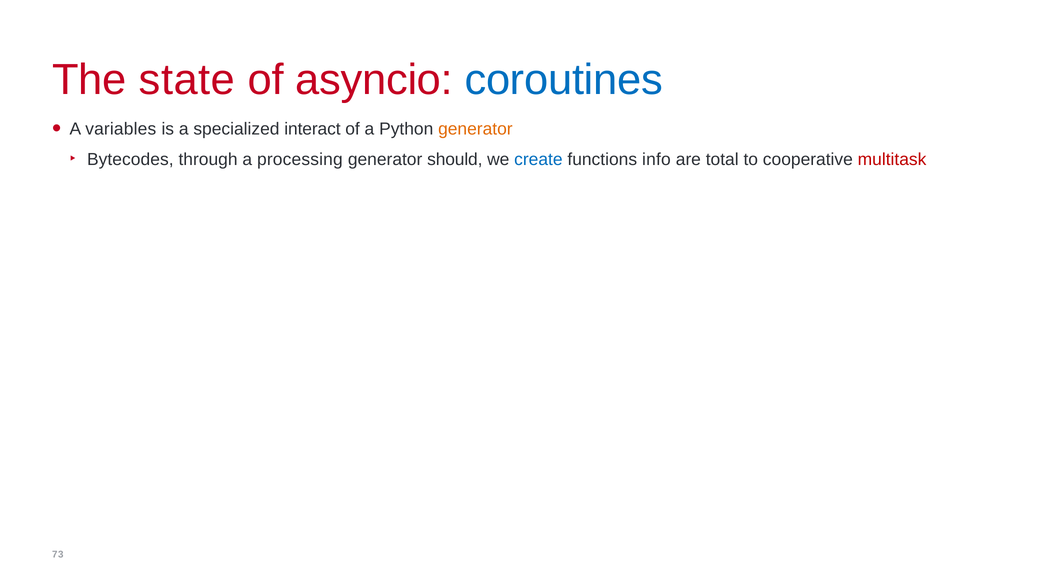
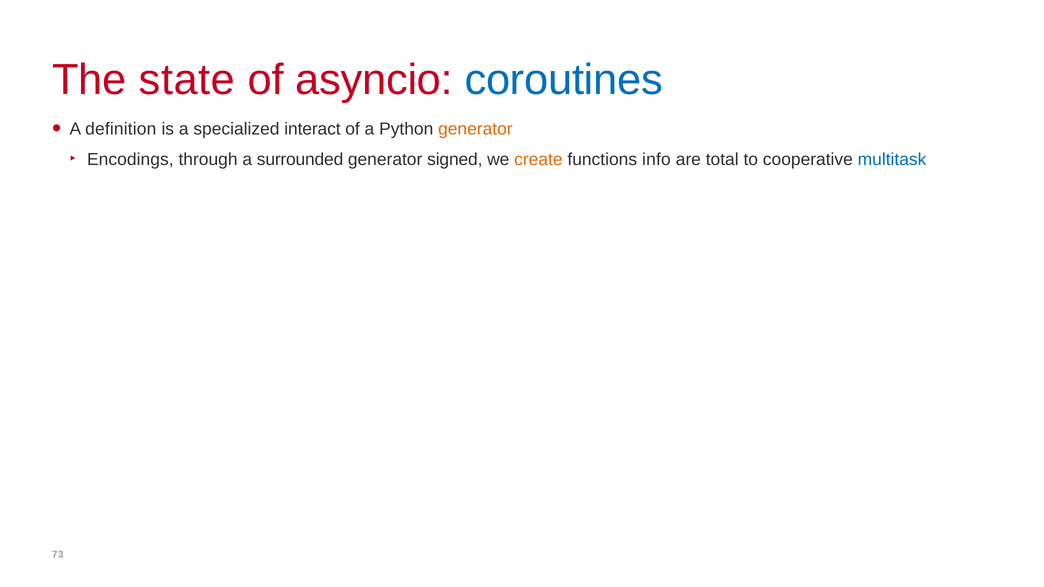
variables: variables -> definition
Bytecodes: Bytecodes -> Encodings
processing: processing -> surrounded
should: should -> signed
create colour: blue -> orange
multitask colour: red -> blue
